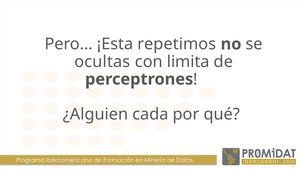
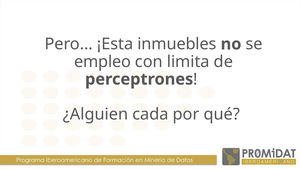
repetimos: repetimos -> inmuebles
ocultas: ocultas -> empleo
